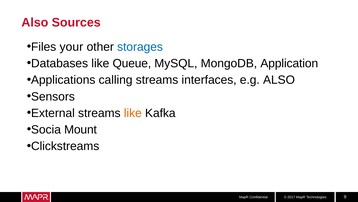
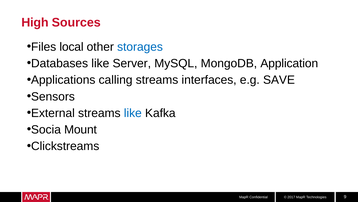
Also at (35, 22): Also -> High
your: your -> local
Queue: Queue -> Server
e.g ALSO: ALSO -> SAVE
like at (133, 113) colour: orange -> blue
